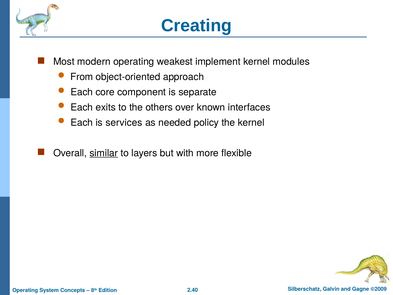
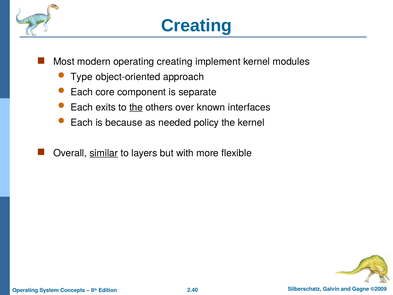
operating weakest: weakest -> creating
From: From -> Type
the at (136, 107) underline: none -> present
services: services -> because
